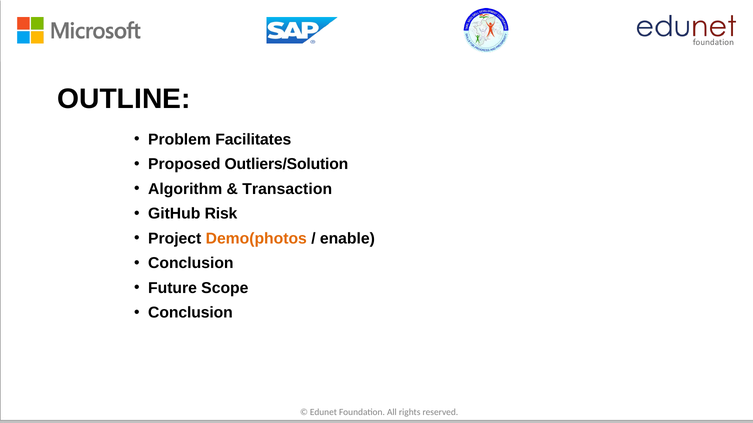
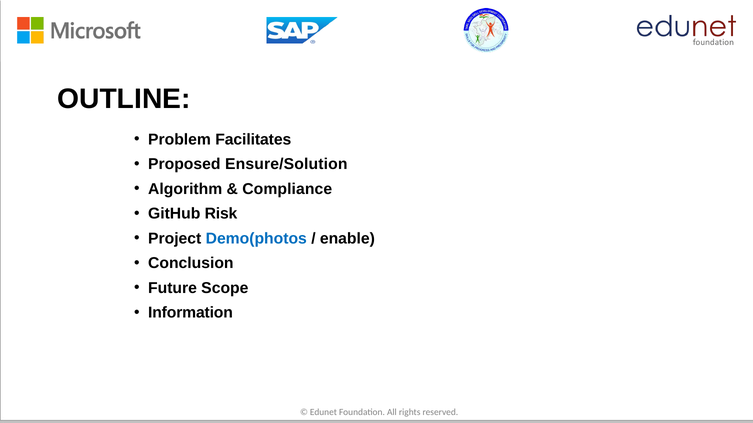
Outliers/Solution: Outliers/Solution -> Ensure/Solution
Transaction: Transaction -> Compliance
Demo(photos colour: orange -> blue
Conclusion at (190, 313): Conclusion -> Information
